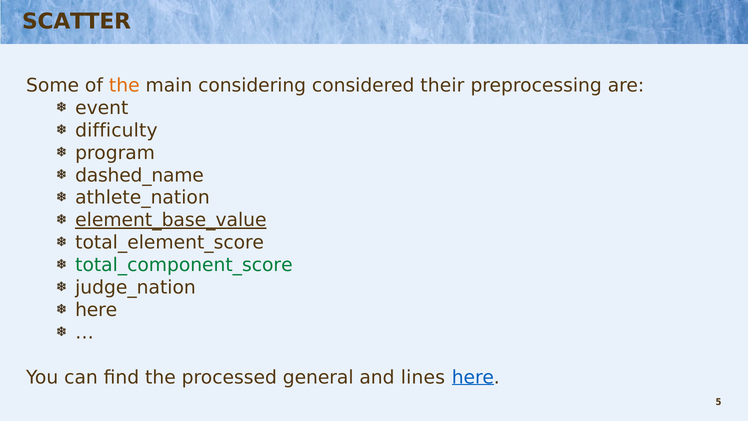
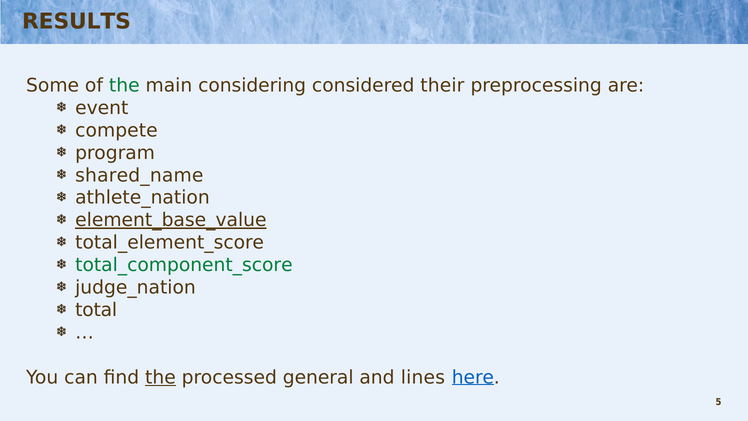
SCATTER: SCATTER -> RESULTS
the at (124, 85) colour: orange -> green
difficulty: difficulty -> compete
dashed_name: dashed_name -> shared_name
here at (96, 310): here -> total
the at (160, 377) underline: none -> present
